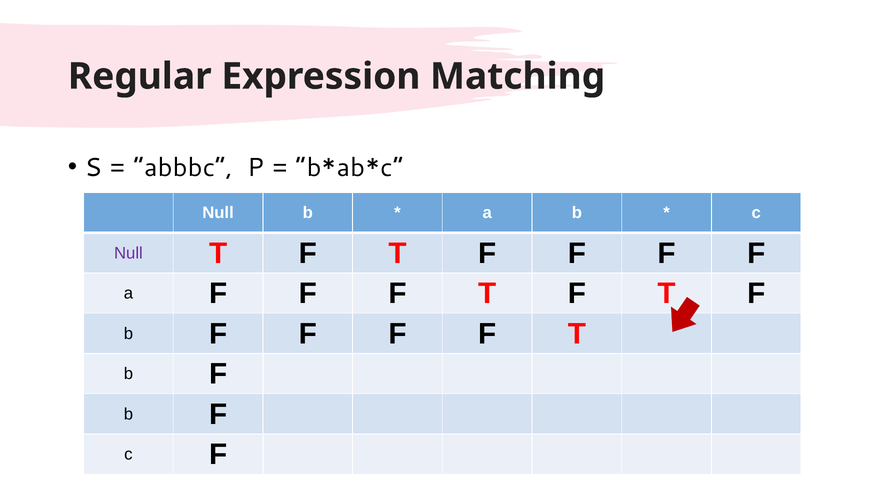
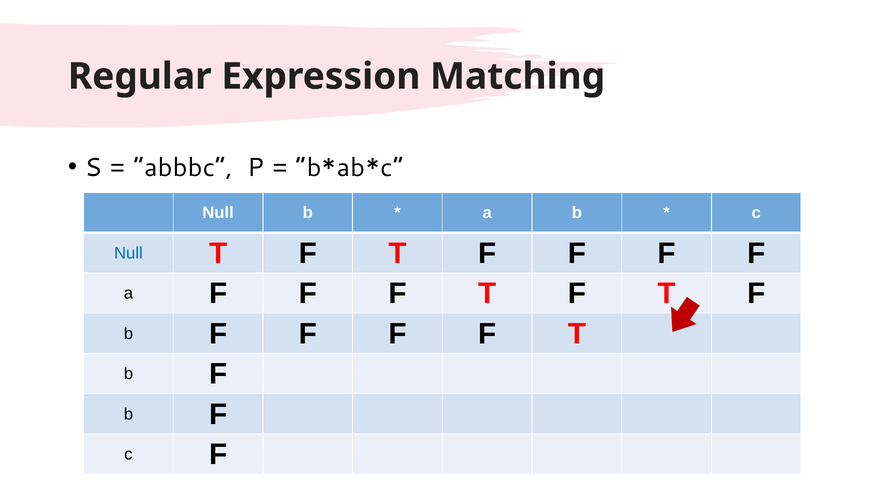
Null at (128, 253) colour: purple -> blue
